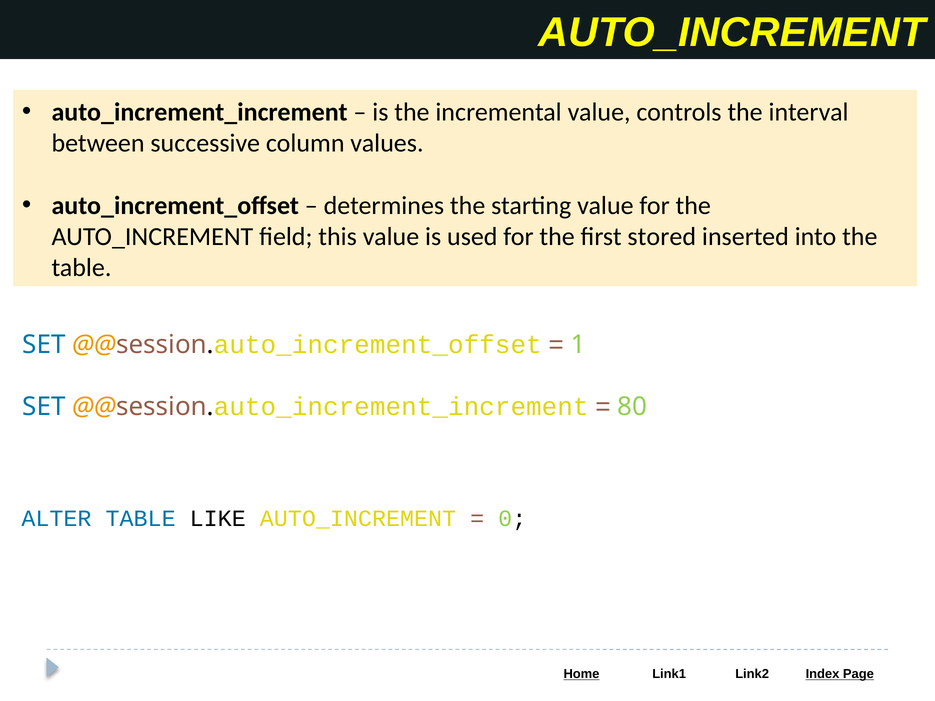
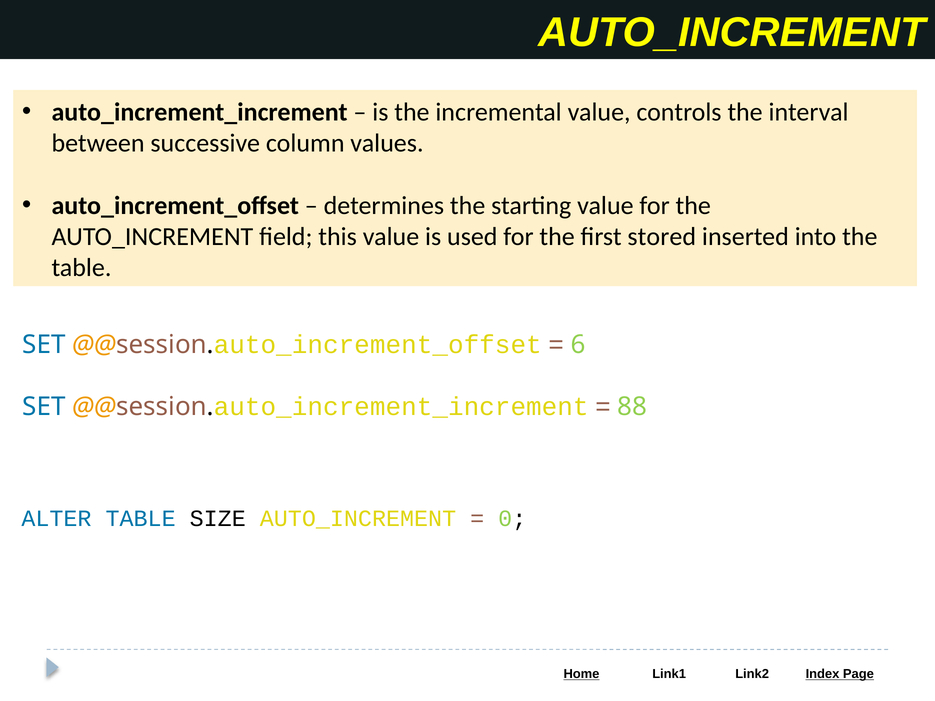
1: 1 -> 6
80: 80 -> 88
LIKE: LIKE -> SIZE
